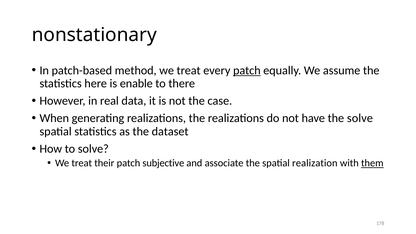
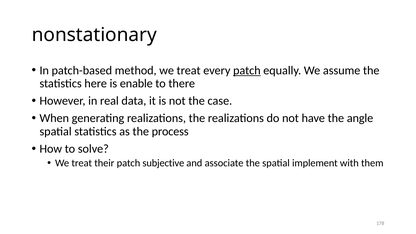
the solve: solve -> angle
dataset: dataset -> process
realization: realization -> implement
them underline: present -> none
